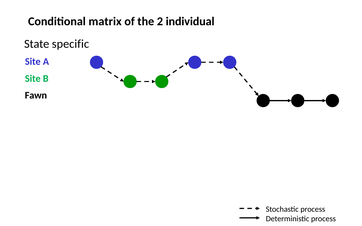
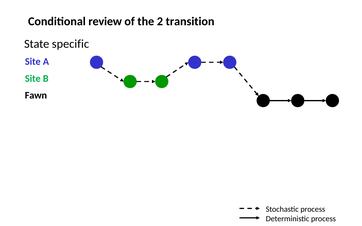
matrix: matrix -> review
individual: individual -> transition
